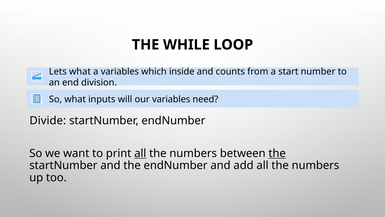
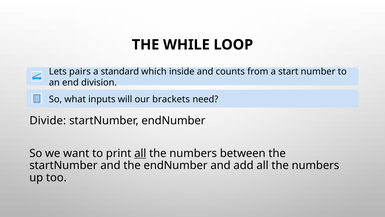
Lets what: what -> pairs
a variables: variables -> standard
our variables: variables -> brackets
the at (277, 153) underline: present -> none
